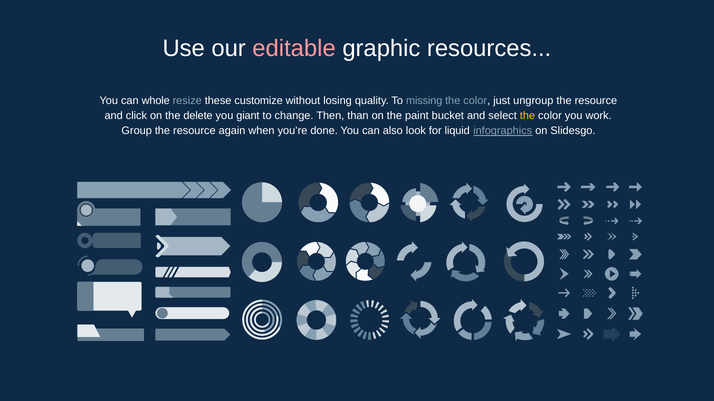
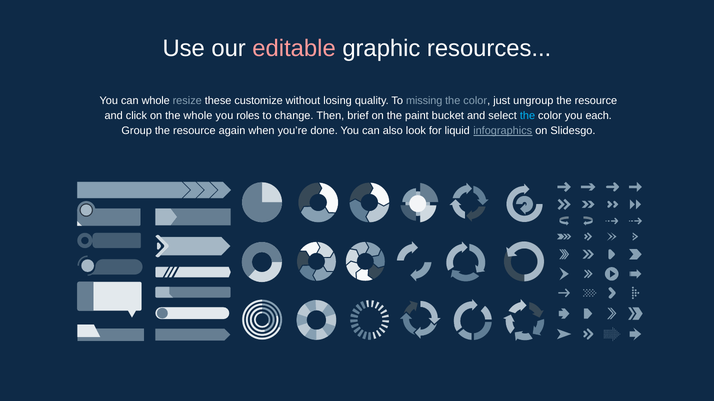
the delete: delete -> whole
giant: giant -> roles
than: than -> brief
the at (527, 116) colour: yellow -> light blue
work: work -> each
